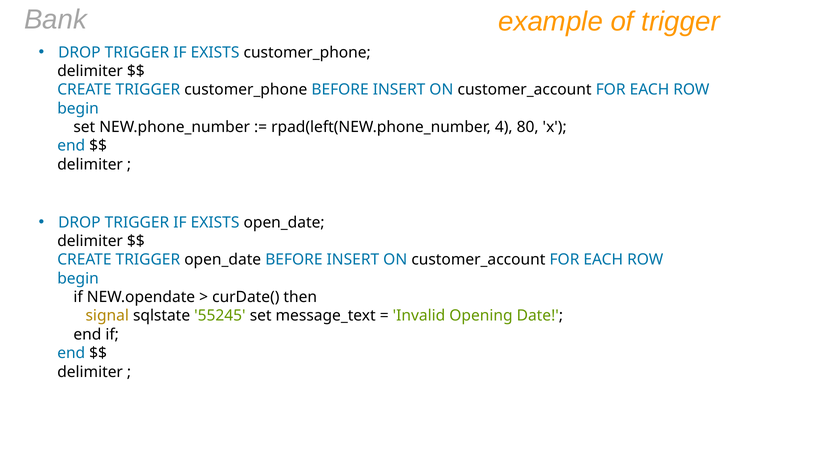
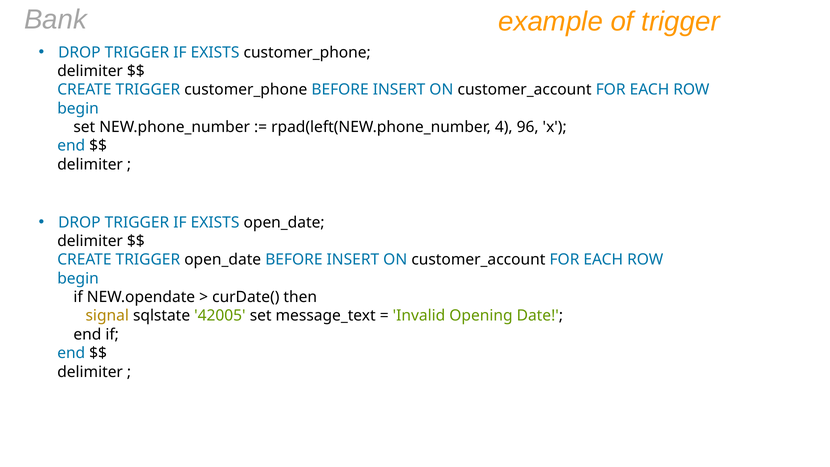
80: 80 -> 96
55245: 55245 -> 42005
